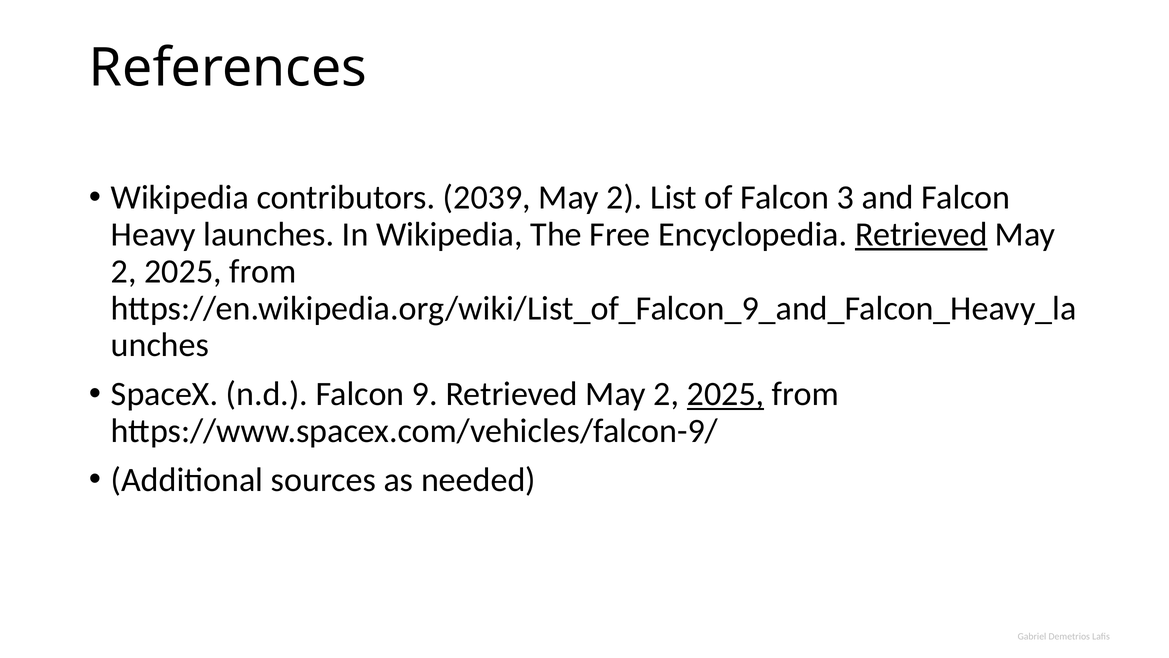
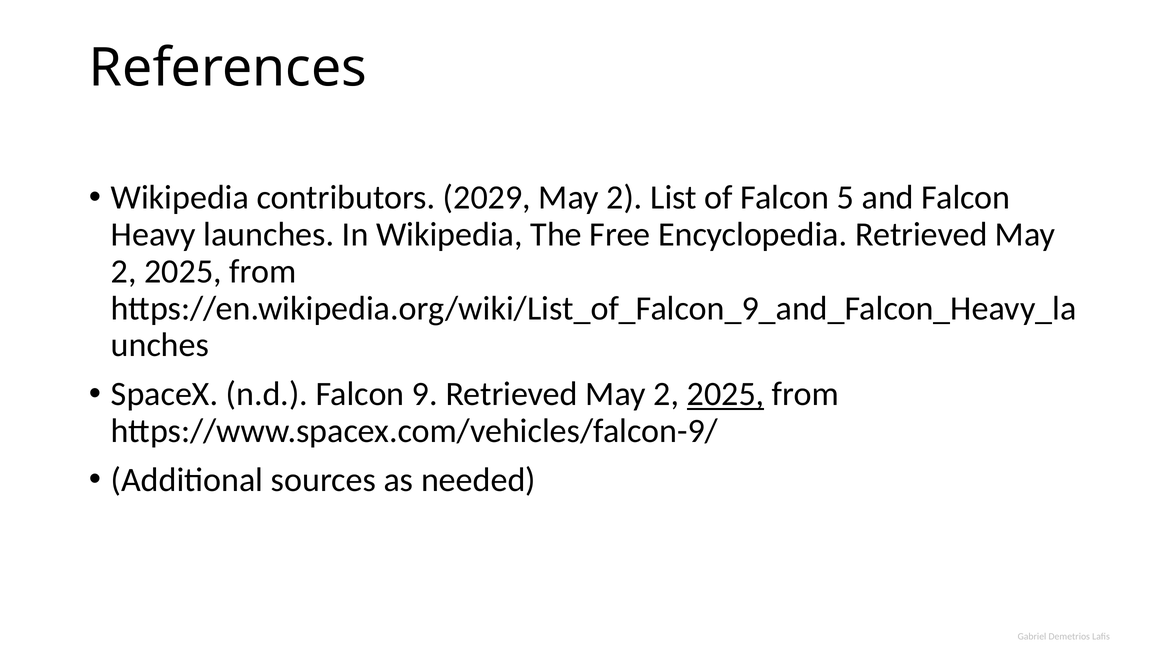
2039: 2039 -> 2029
3: 3 -> 5
Retrieved at (921, 234) underline: present -> none
